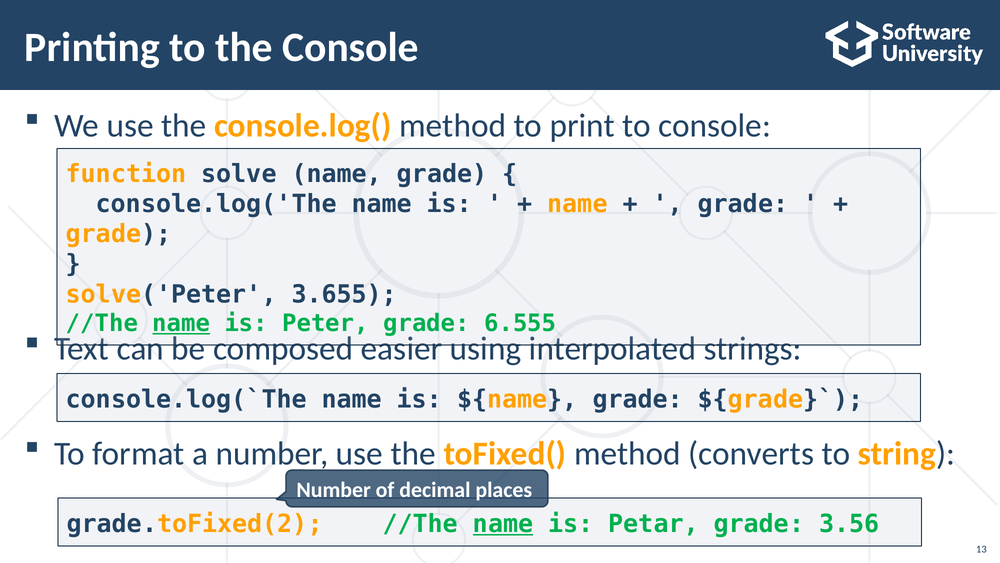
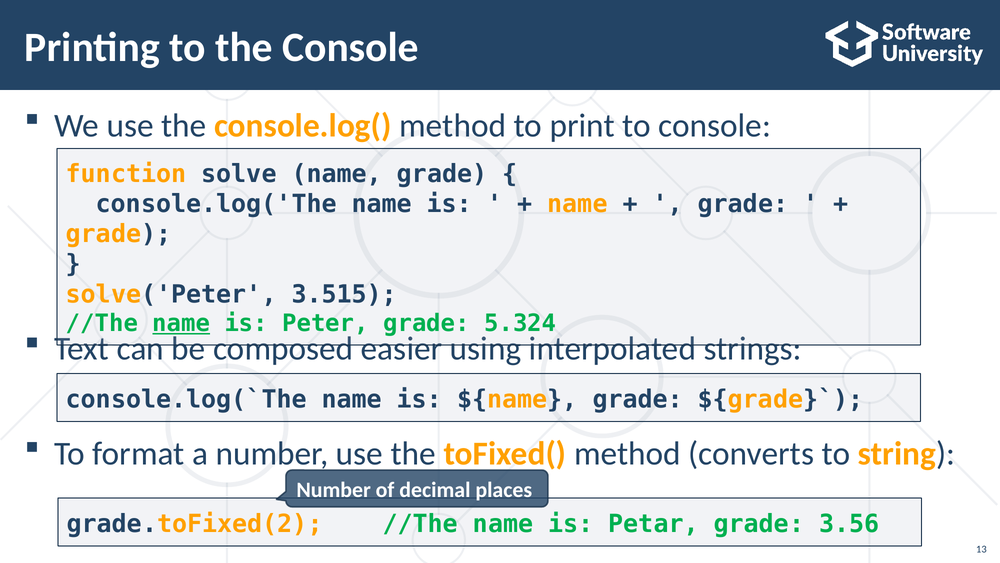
3.655: 3.655 -> 3.515
6.555: 6.555 -> 5.324
name at (503, 523) underline: present -> none
